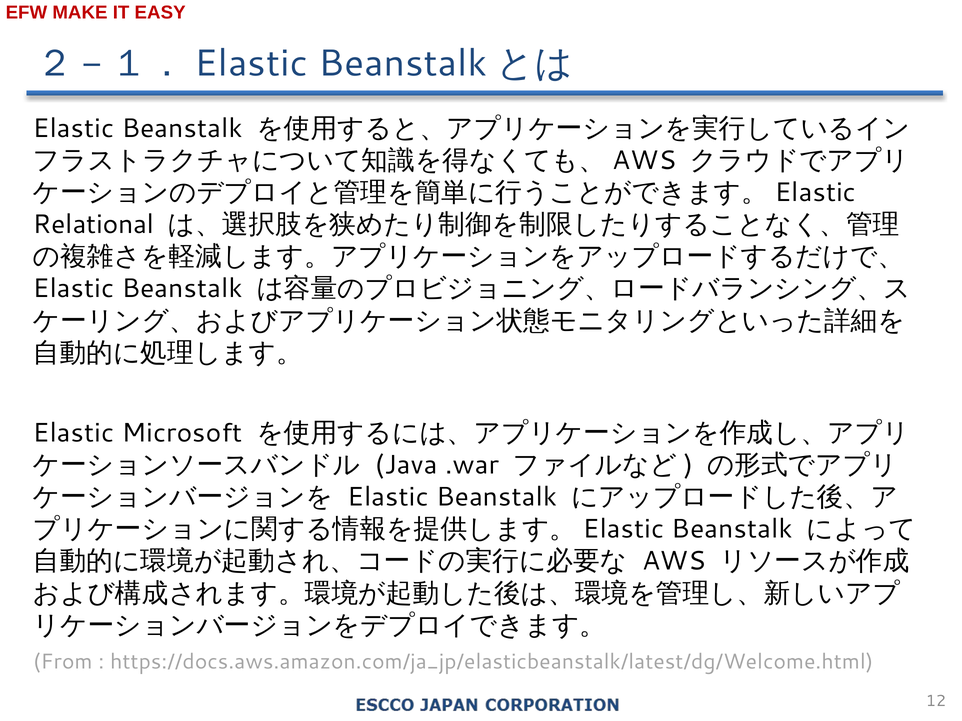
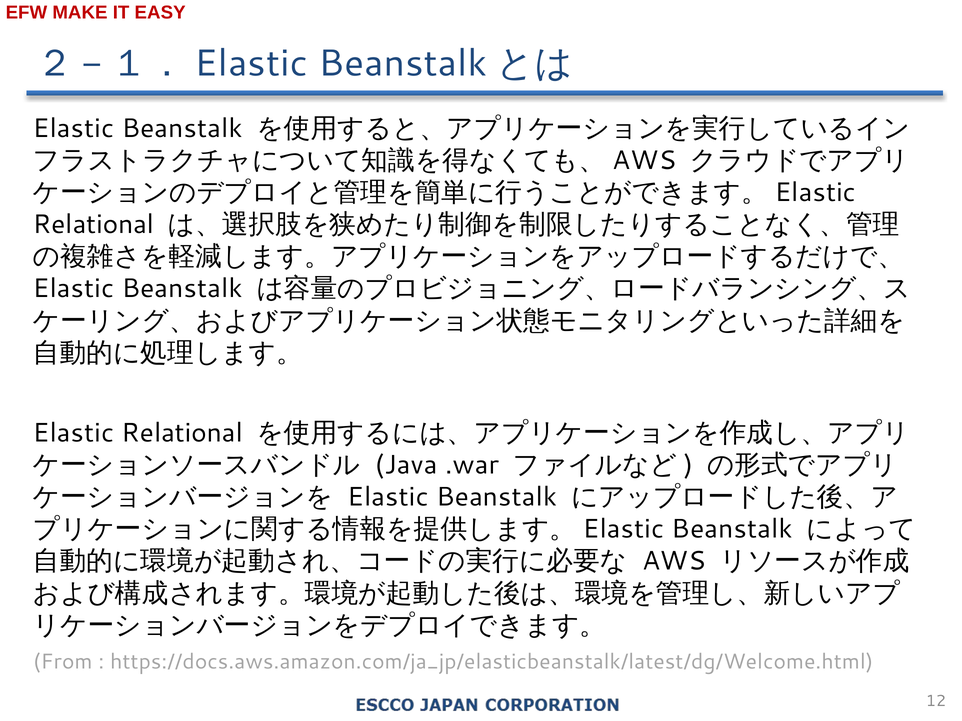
Microsoft at (182, 433): Microsoft -> Relational
